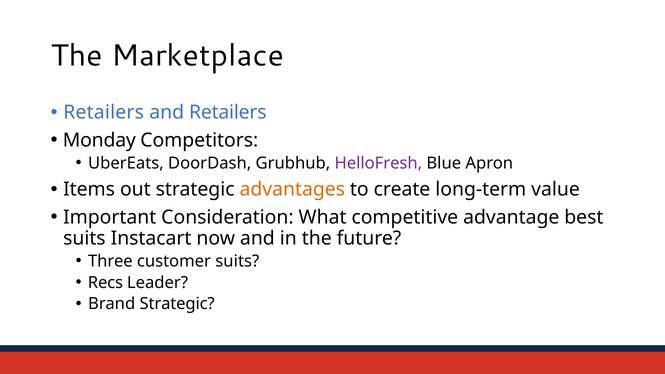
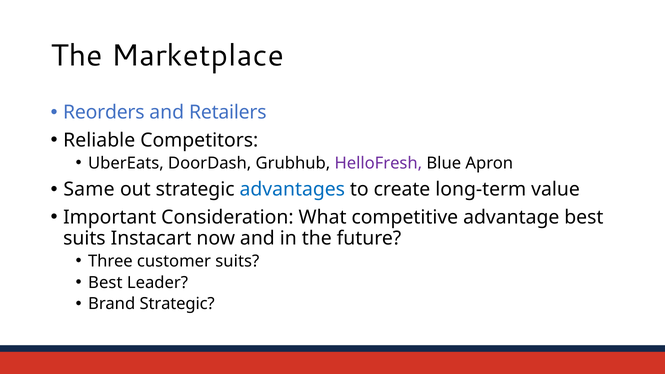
Retailers at (104, 112): Retailers -> Reorders
Monday: Monday -> Reliable
Items: Items -> Same
advantages colour: orange -> blue
Recs at (105, 283): Recs -> Best
